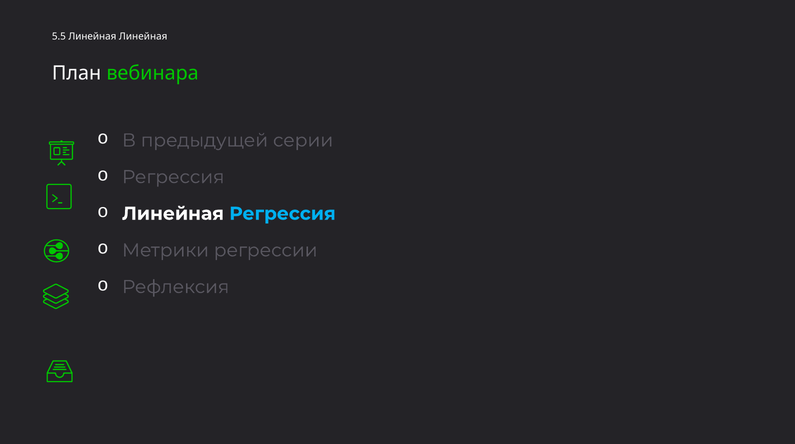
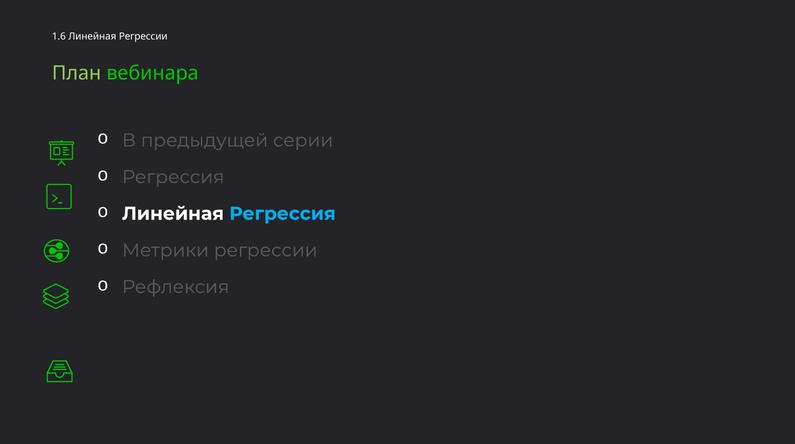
5.5: 5.5 -> 1.6
Линейная Линейная: Линейная -> Регрессии
План colour: white -> light green
